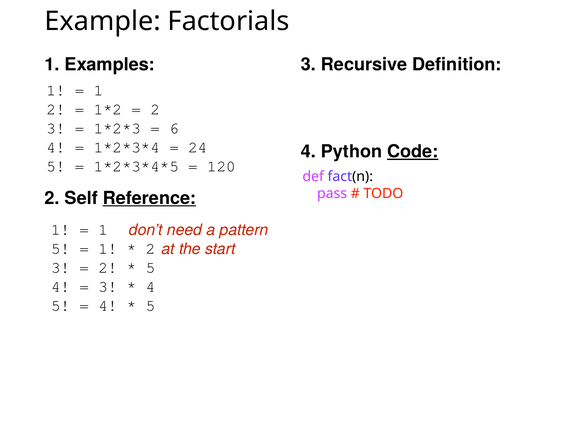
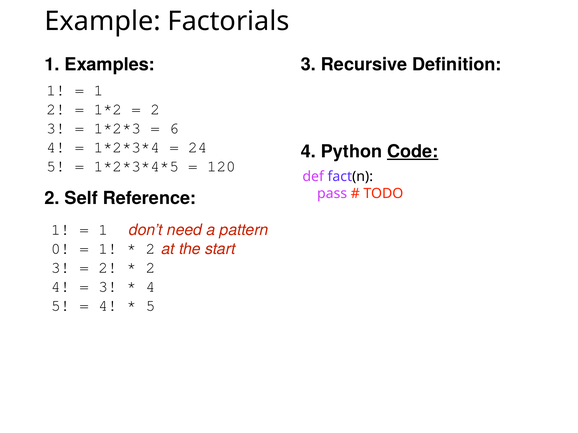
Reference underline: present -> none
5 at (61, 249): 5 -> 0
5 at (150, 268): 5 -> 2
